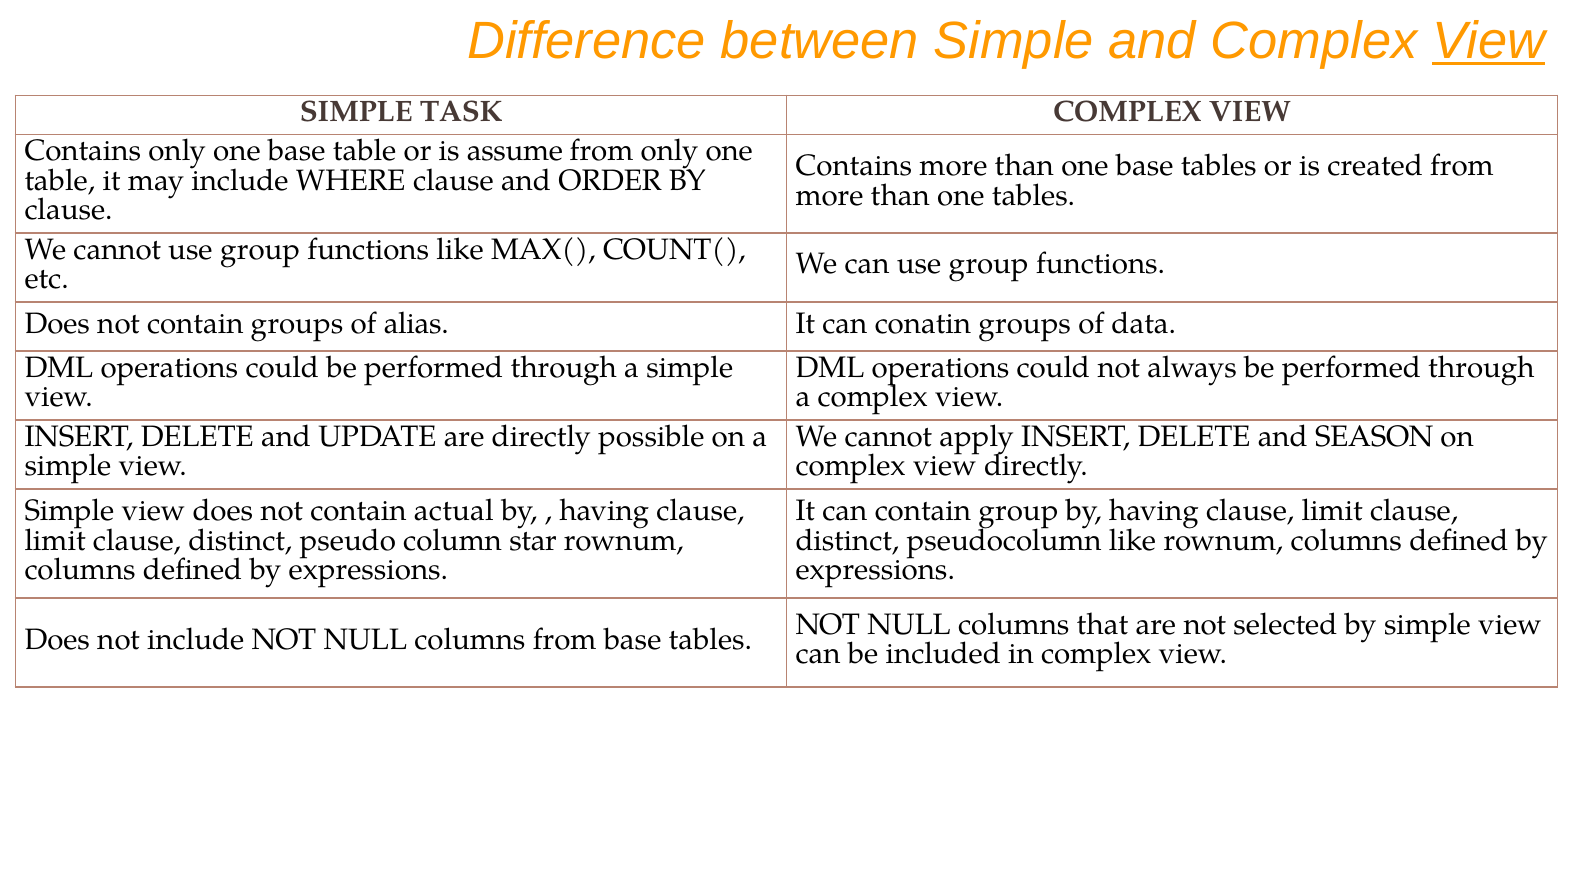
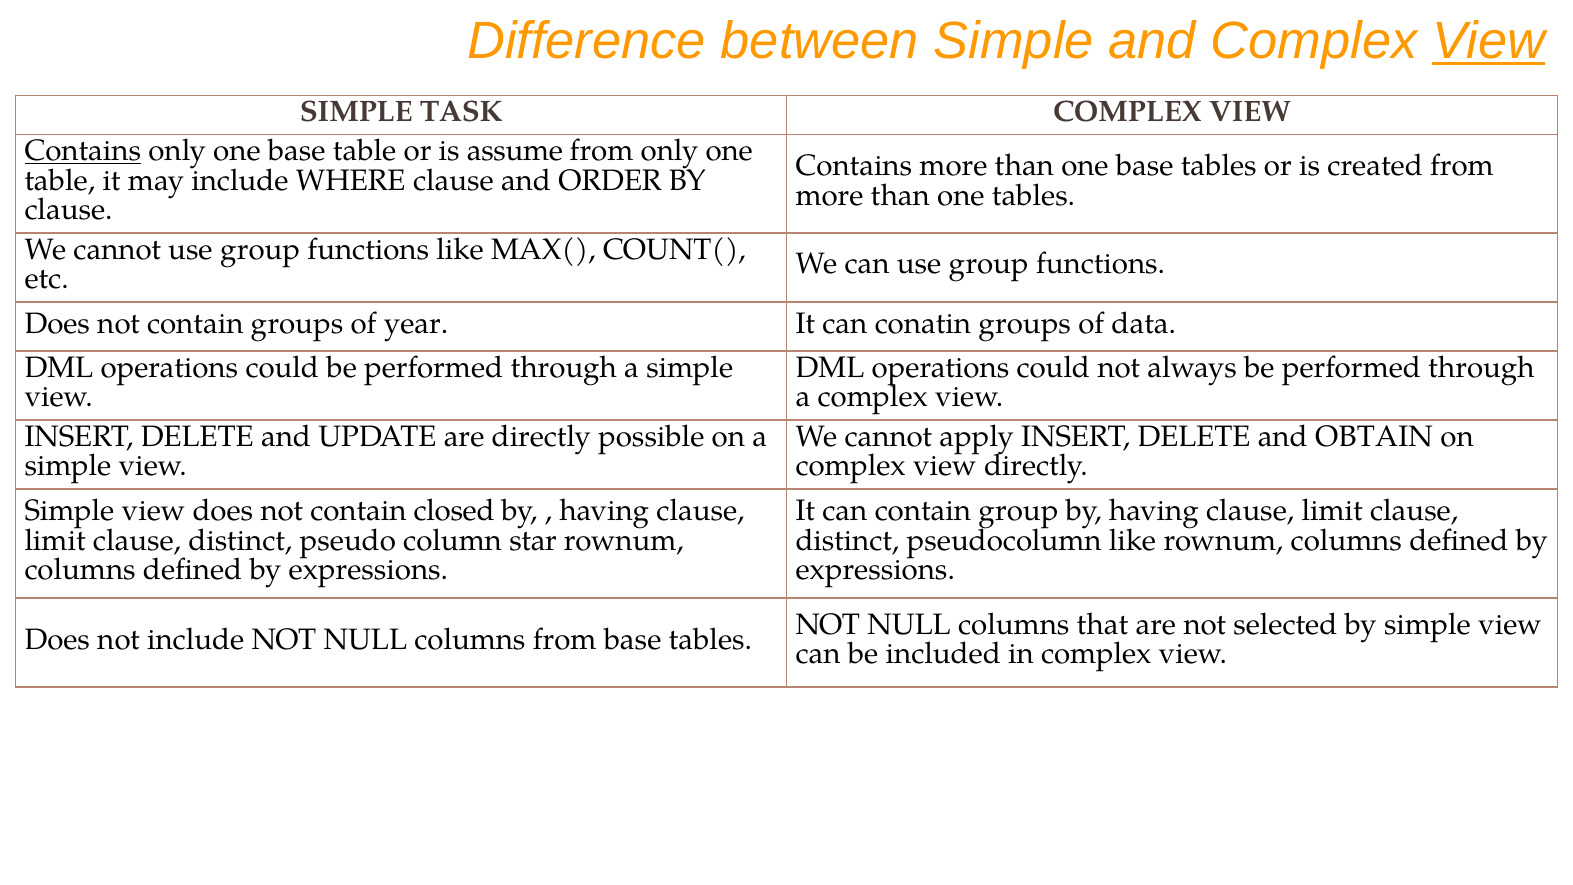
Contains at (83, 151) underline: none -> present
alias: alias -> year
SEASON: SEASON -> OBTAIN
actual: actual -> closed
